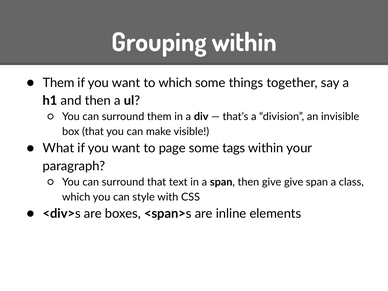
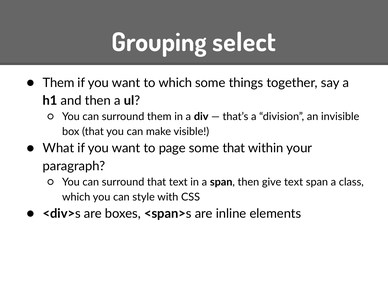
Grouping within: within -> select
some tags: tags -> that
give give: give -> text
